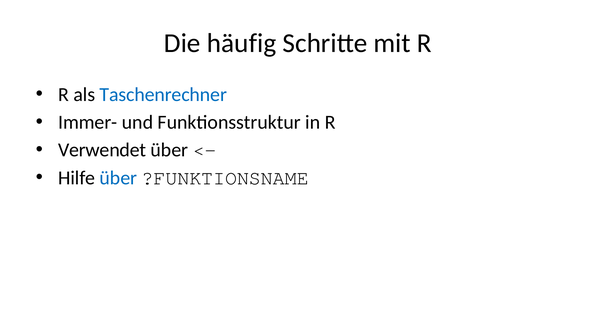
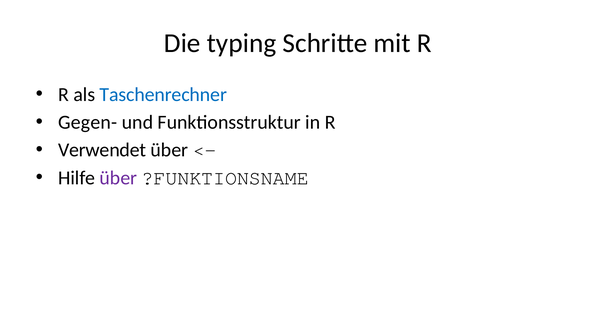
häufig: häufig -> typing
Immer-: Immer- -> Gegen-
über at (118, 178) colour: blue -> purple
